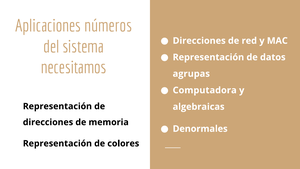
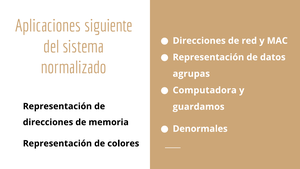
números: números -> siguiente
necesitamos: necesitamos -> normalizado
algebraicas: algebraicas -> guardamos
